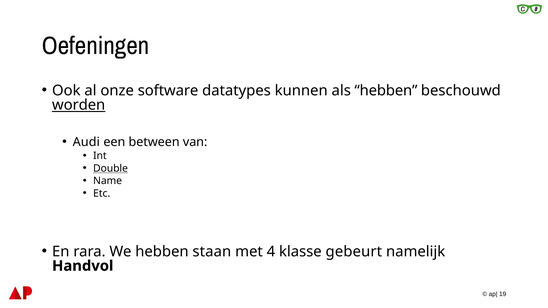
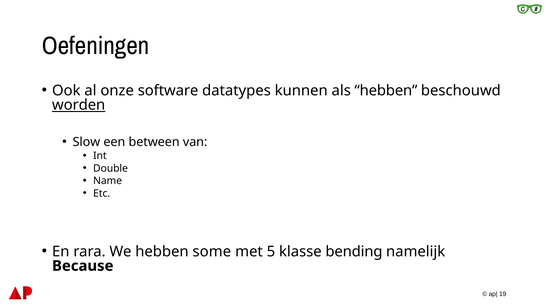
Audi: Audi -> Slow
Double underline: present -> none
staan: staan -> some
4: 4 -> 5
gebeurt: gebeurt -> bending
Handvol: Handvol -> Because
